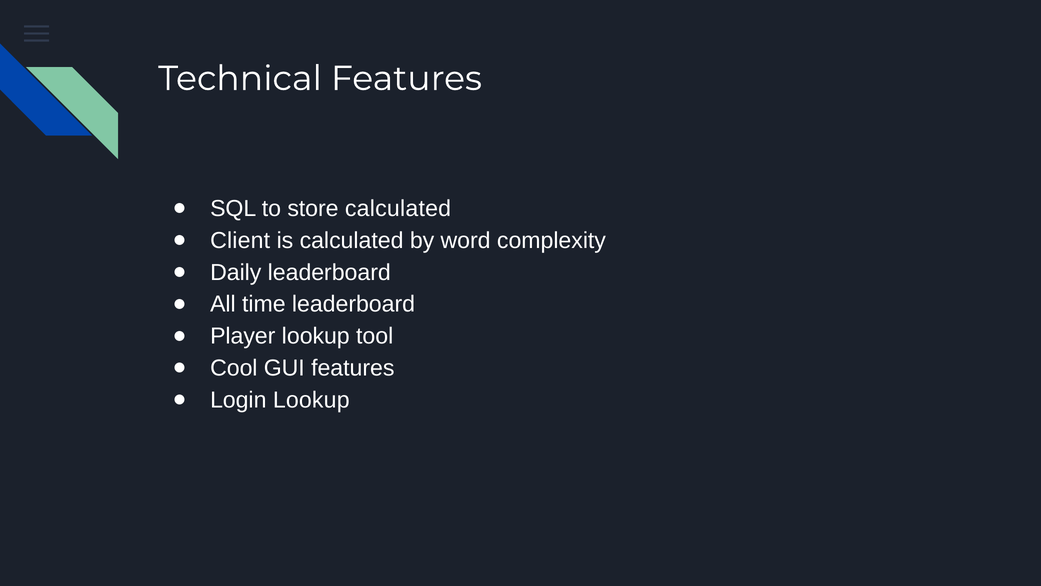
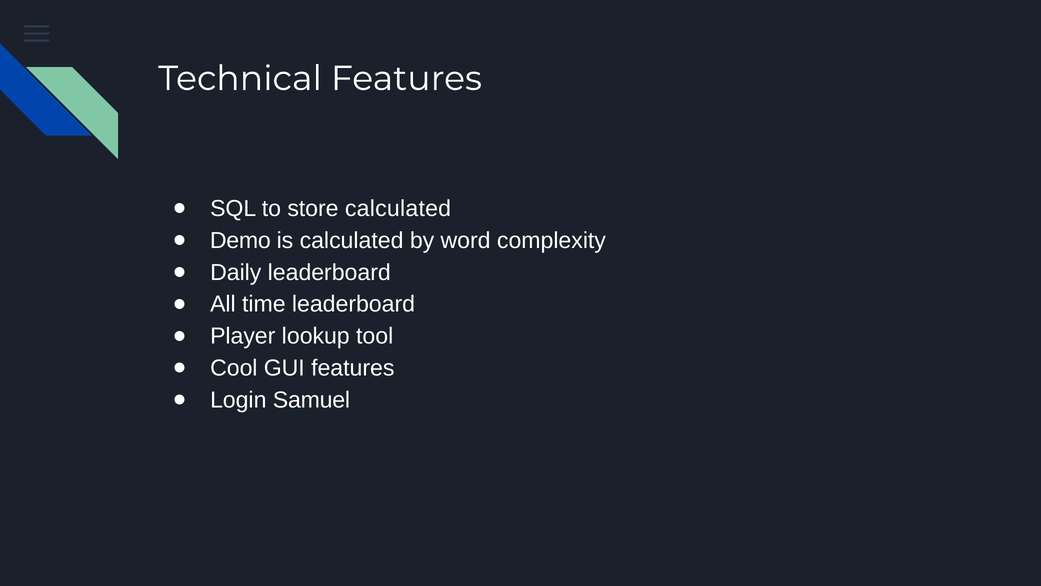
Client: Client -> Demo
Login Lookup: Lookup -> Samuel
